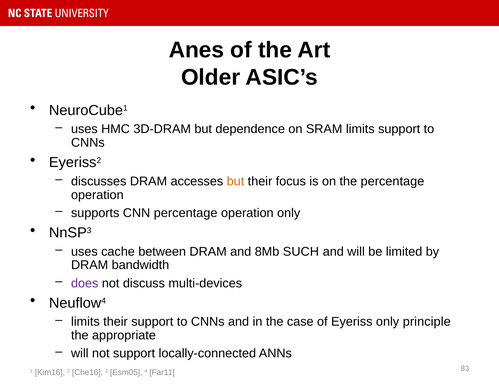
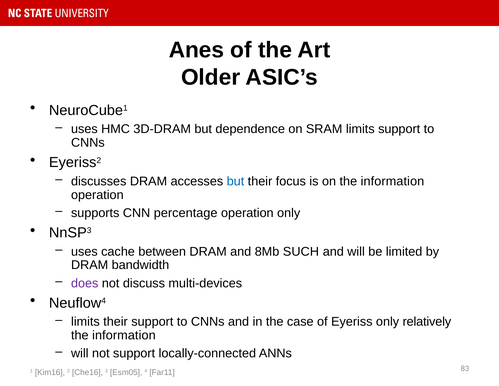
but at (235, 181) colour: orange -> blue
on the percentage: percentage -> information
principle: principle -> relatively
appropriate at (124, 335): appropriate -> information
